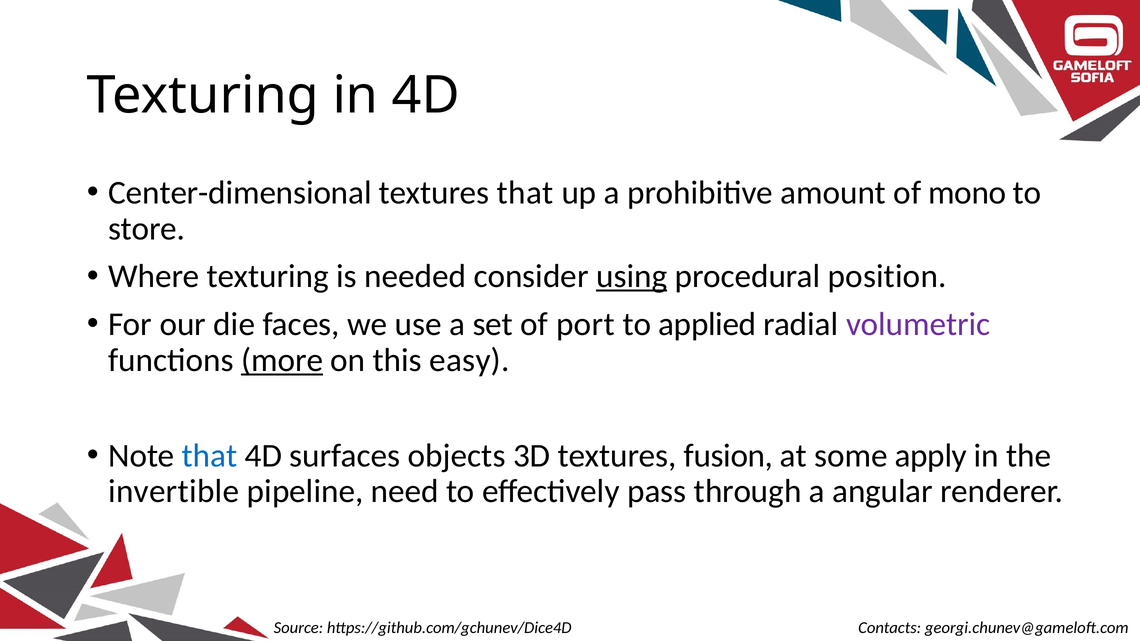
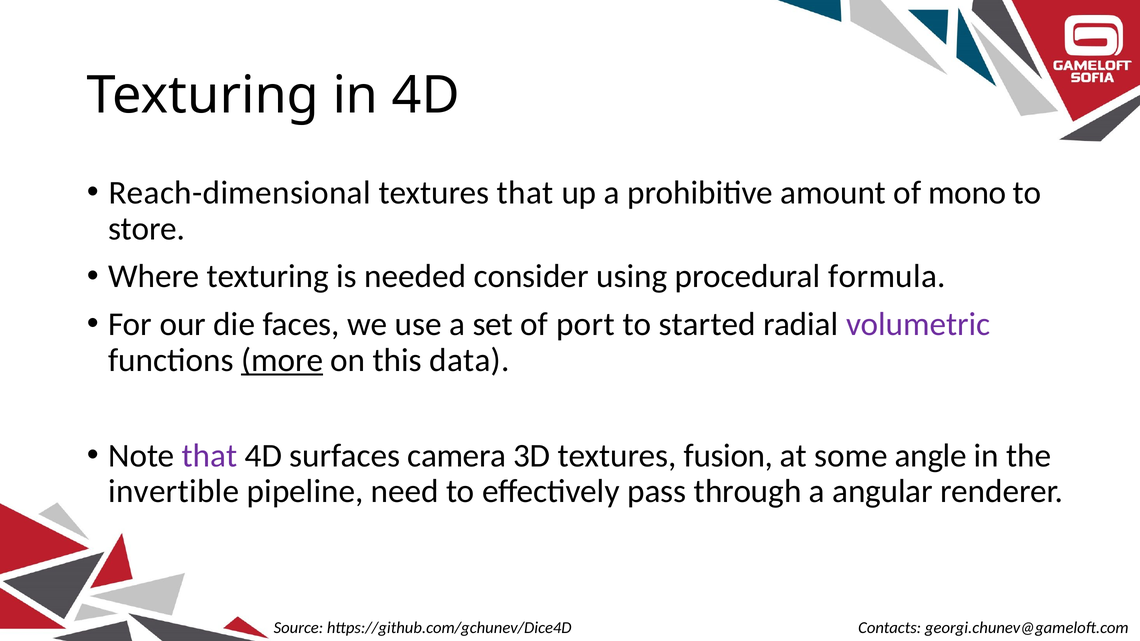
Center-dimensional: Center-dimensional -> Reach-dimensional
using underline: present -> none
position: position -> formula
applied: applied -> started
easy: easy -> data
that at (210, 456) colour: blue -> purple
objects: objects -> camera
apply: apply -> angle
